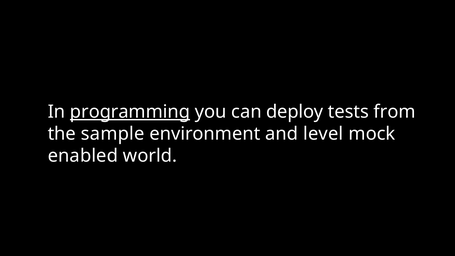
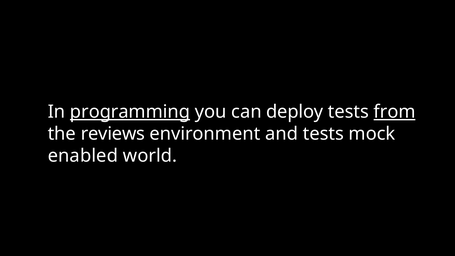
from underline: none -> present
sample: sample -> reviews
and level: level -> tests
